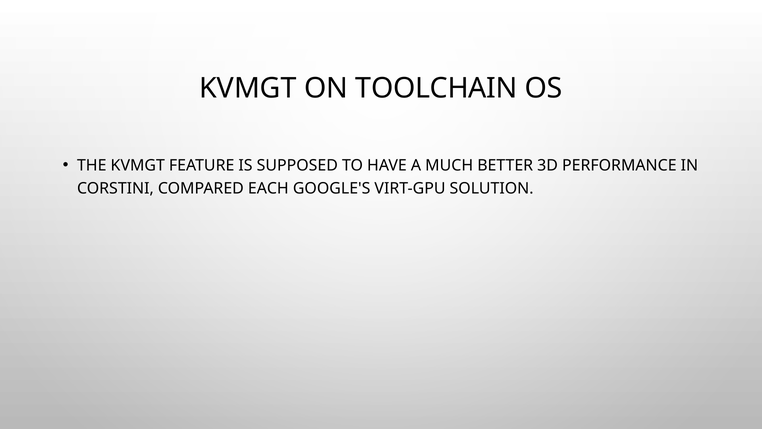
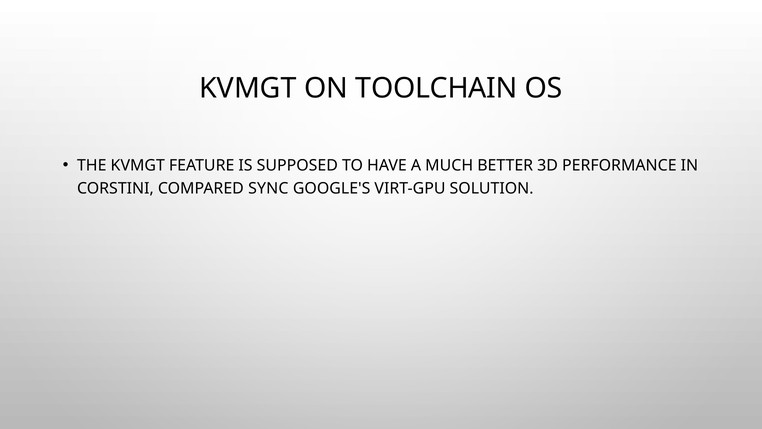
EACH: EACH -> SYNC
